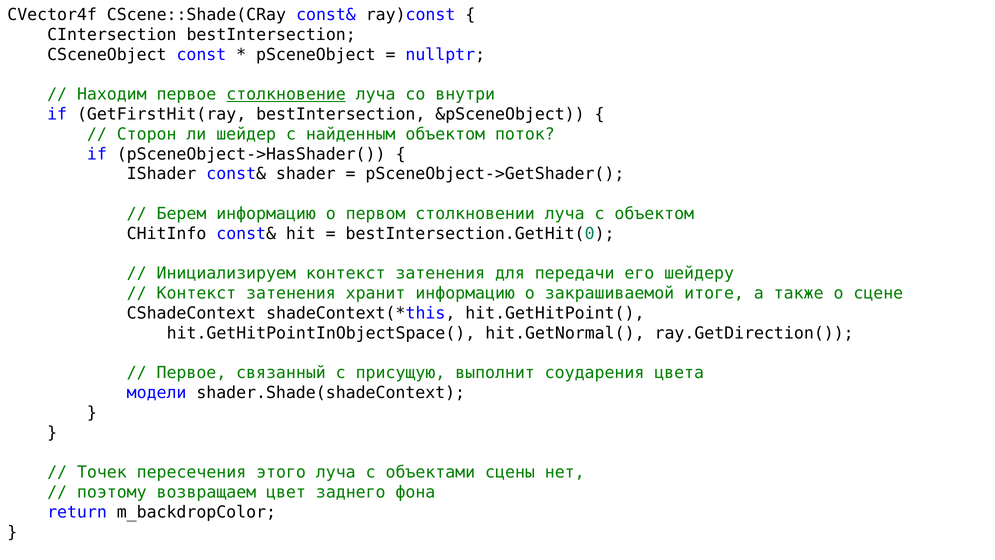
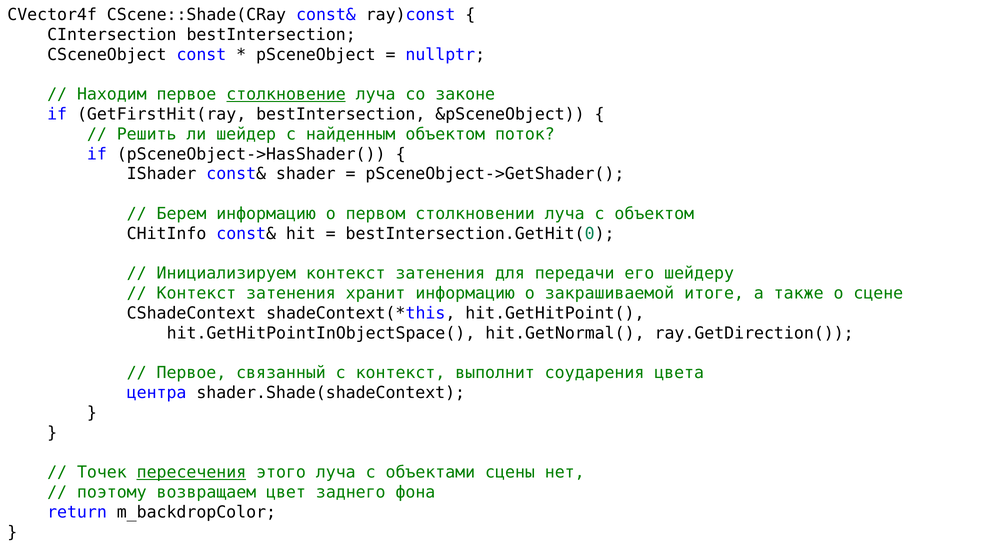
внутри: внутри -> законе
Сторон: Сторон -> Решить
с присущую: присущую -> контекст
модели: модели -> центра
пересечения underline: none -> present
